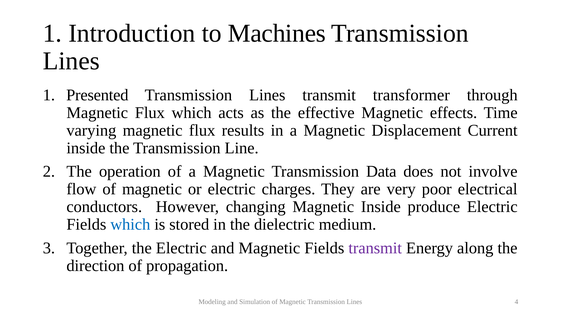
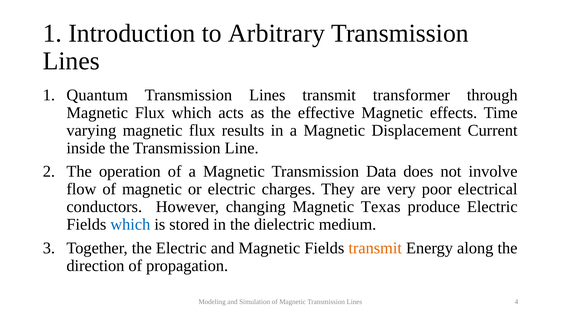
Machines: Machines -> Arbitrary
Presented: Presented -> Quantum
Magnetic Inside: Inside -> Texas
transmit at (375, 248) colour: purple -> orange
